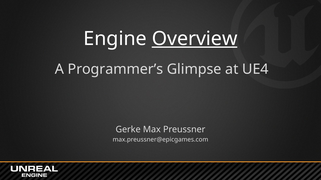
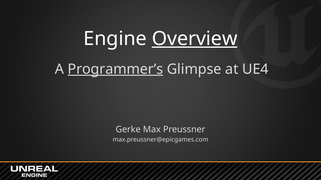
Programmer’s underline: none -> present
